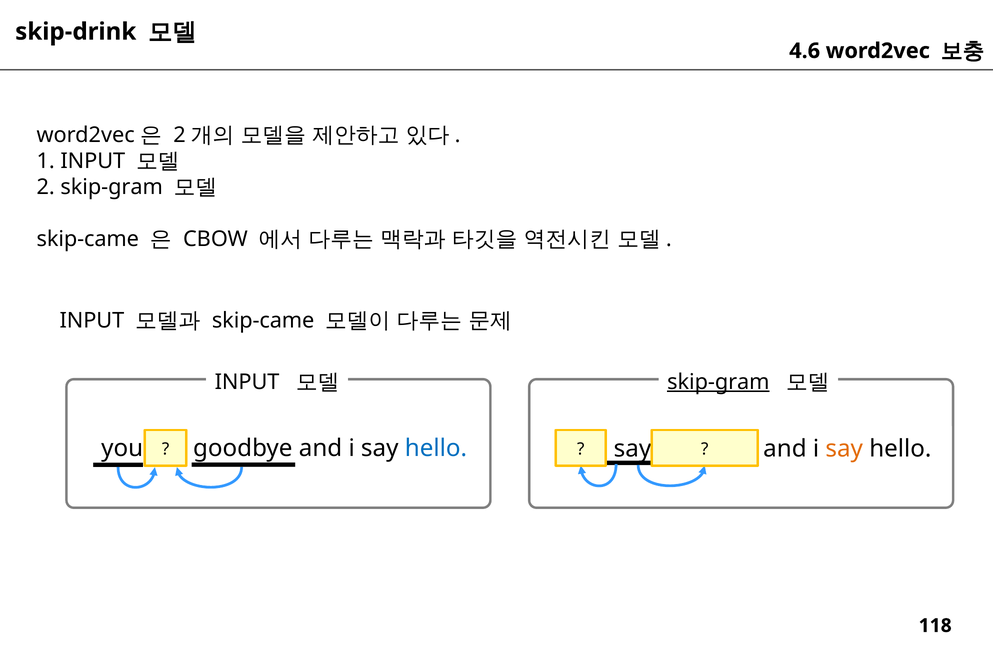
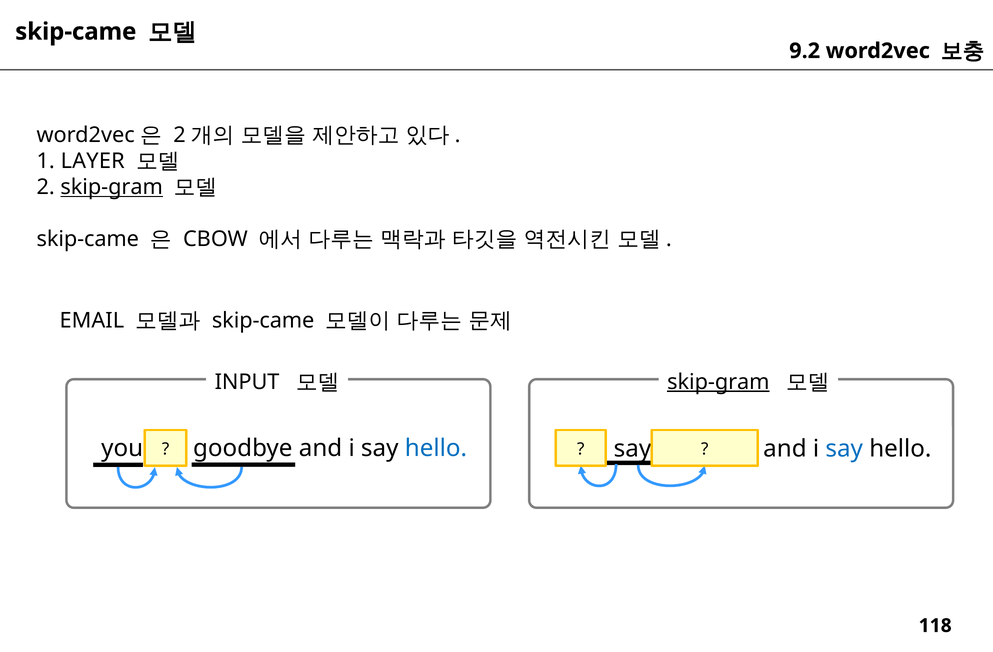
skip-drink at (76, 32): skip-drink -> skip-came
4.6: 4.6 -> 9.2
1 INPUT: INPUT -> LAYER
skip-gram at (112, 187) underline: none -> present
INPUT at (92, 321): INPUT -> EMAIL
say at (844, 449) colour: orange -> blue
